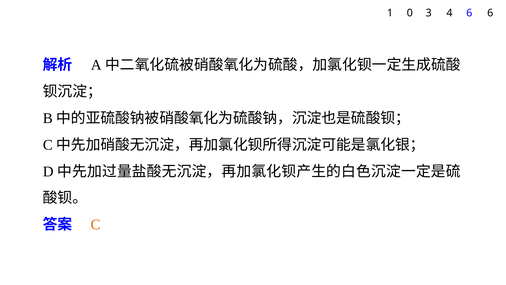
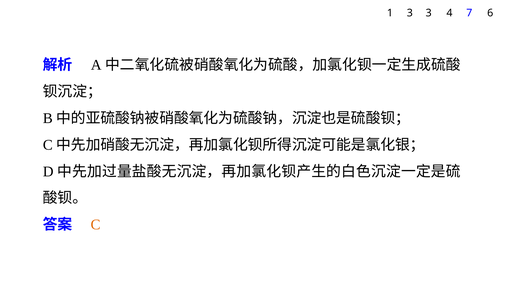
1 0: 0 -> 3
4 6: 6 -> 7
